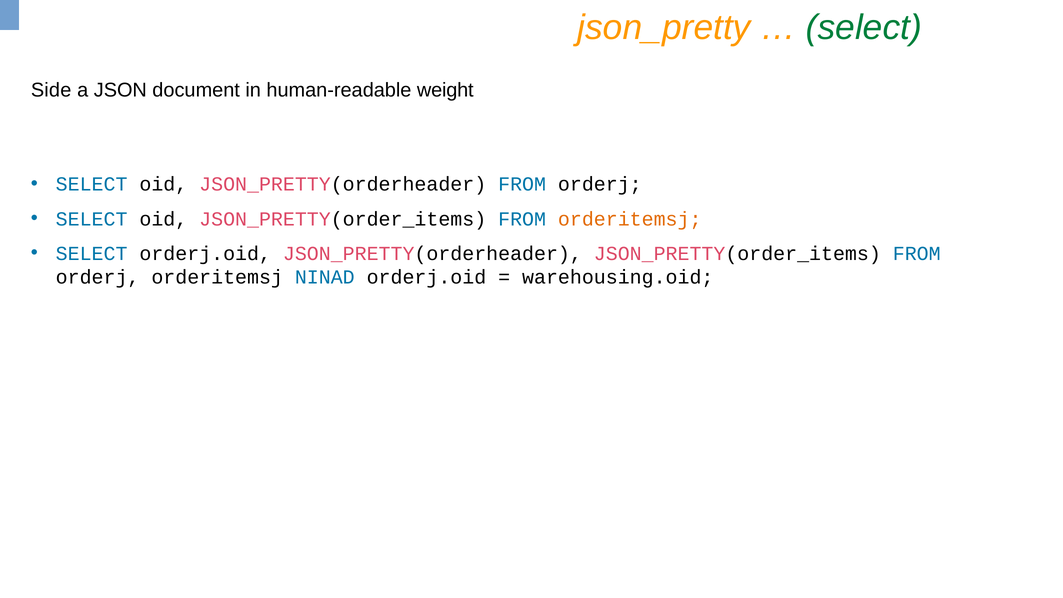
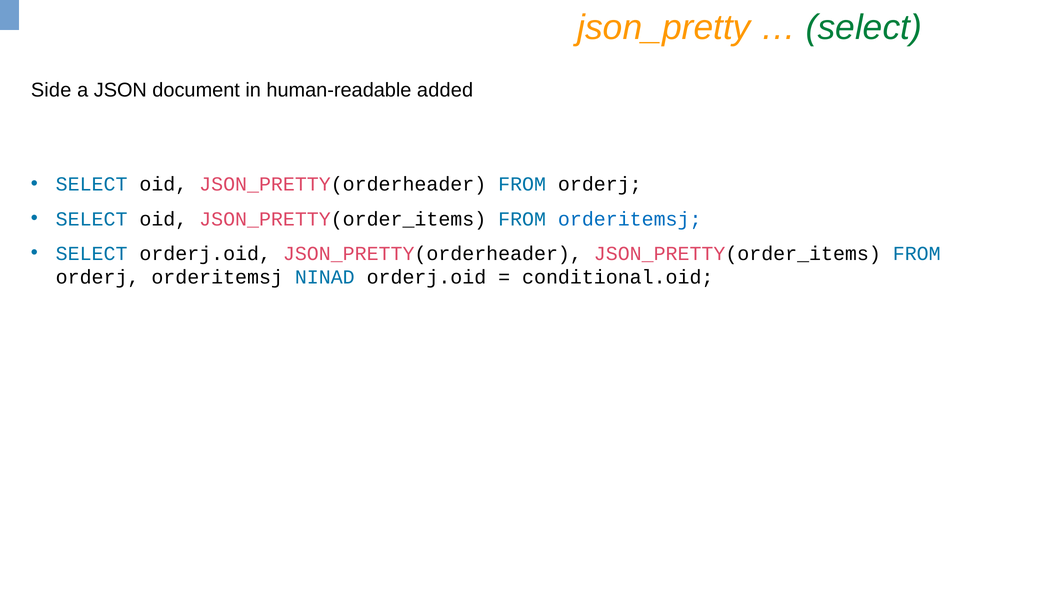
weight: weight -> added
orderitemsj at (630, 219) colour: orange -> blue
warehousing.oid: warehousing.oid -> conditional.oid
